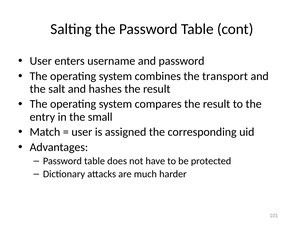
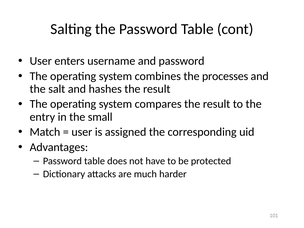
transport: transport -> processes
